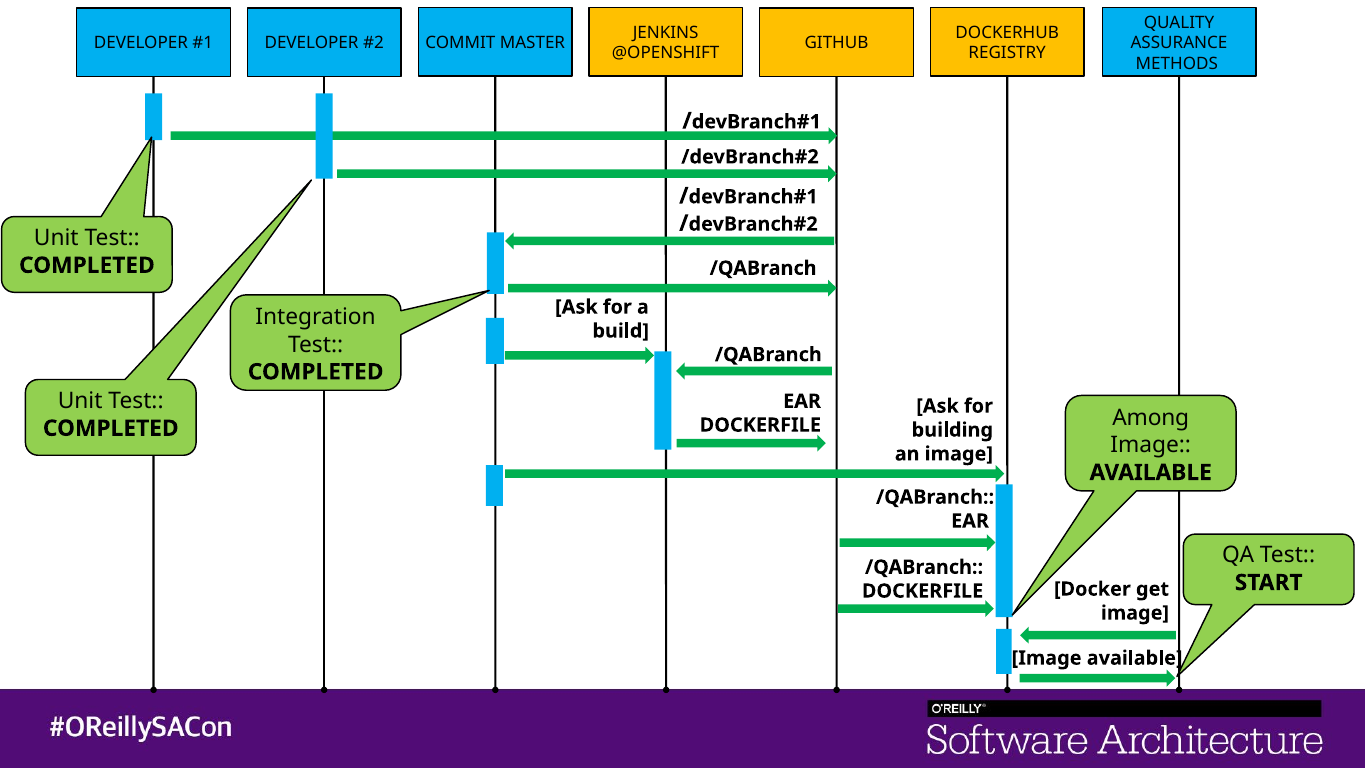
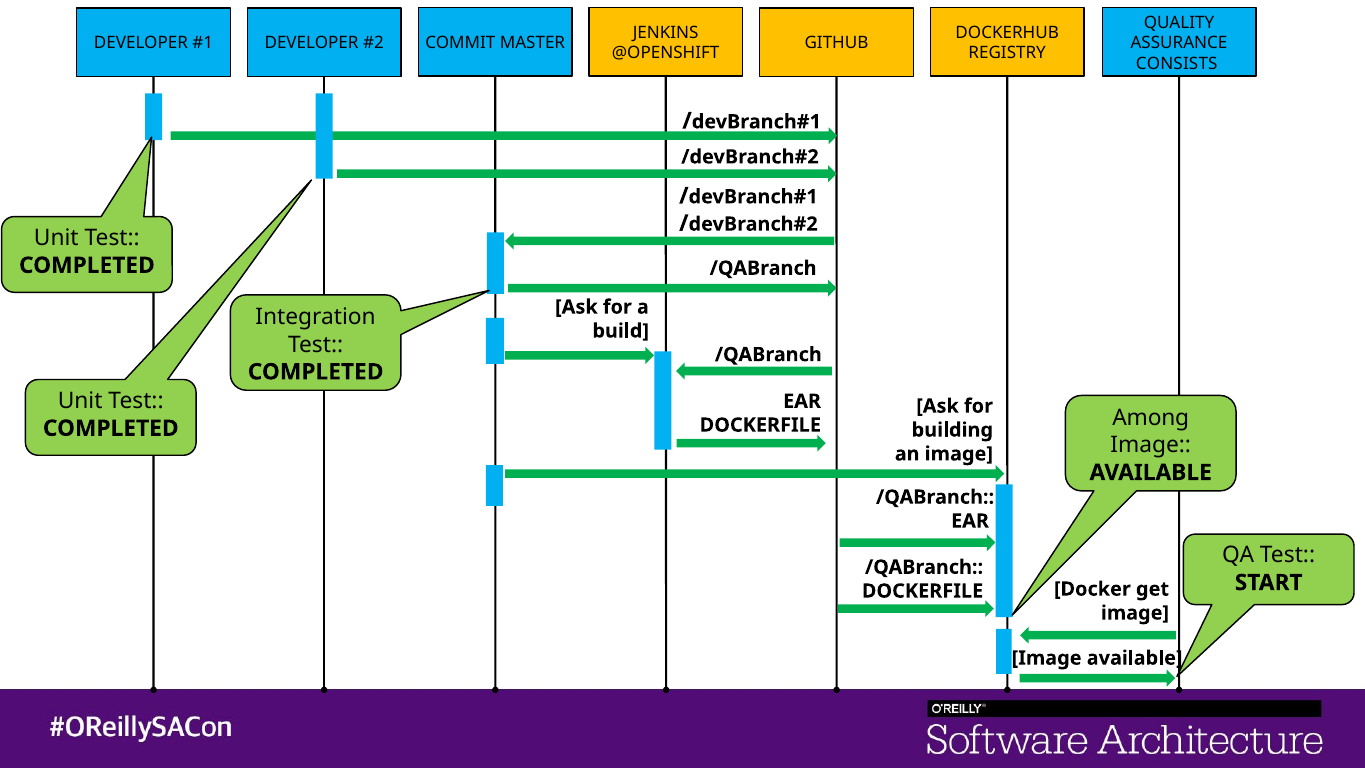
METHODS: METHODS -> CONSISTS
